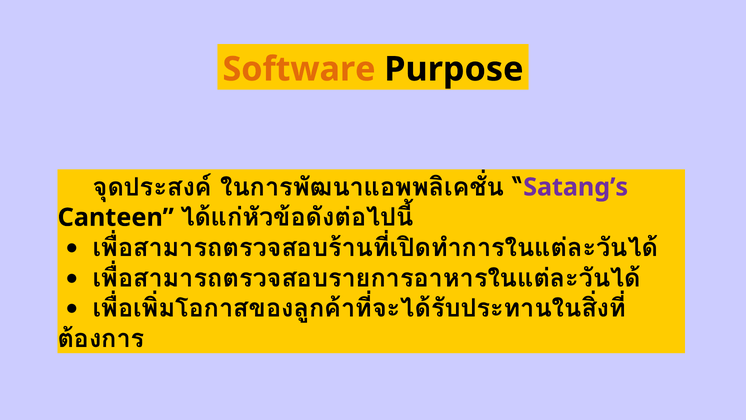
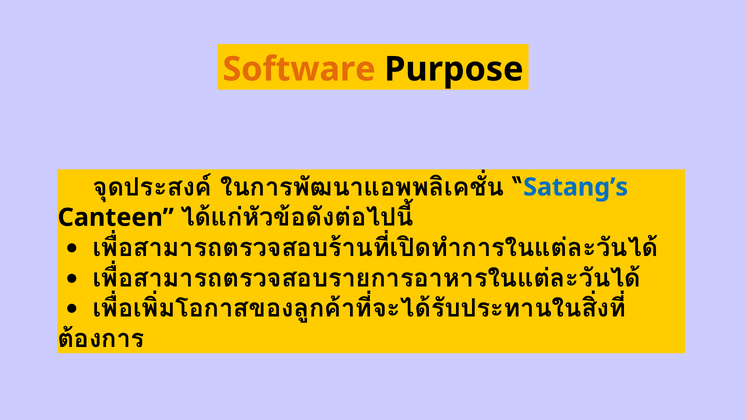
Satang’s colour: purple -> blue
